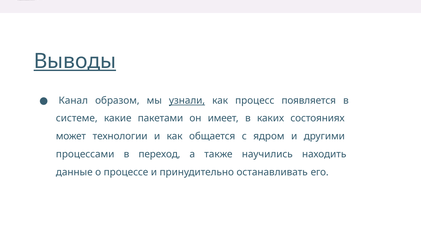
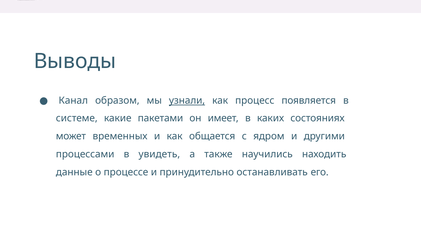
Выводы underline: present -> none
технологии: технологии -> временных
переход: переход -> увидеть
